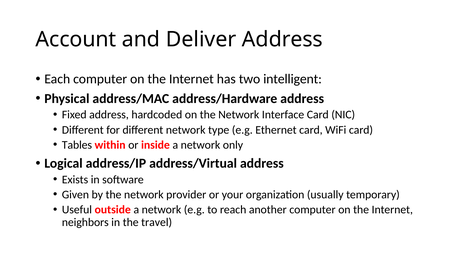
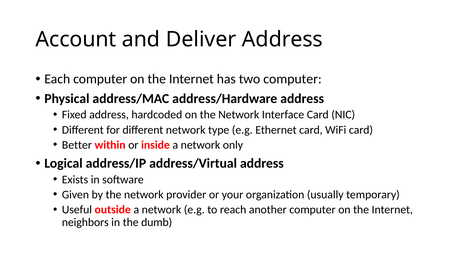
two intelligent: intelligent -> computer
Tables: Tables -> Better
travel: travel -> dumb
